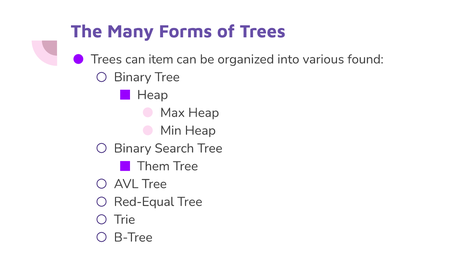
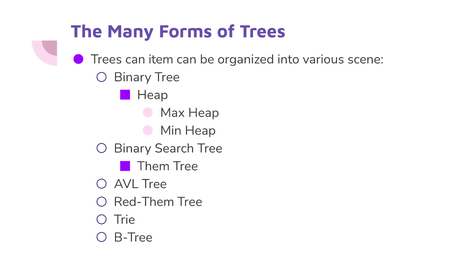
found: found -> scene
Red-Equal: Red-Equal -> Red-Them
